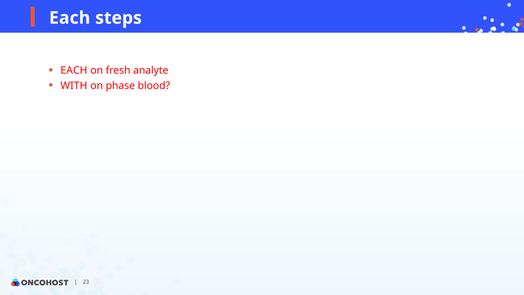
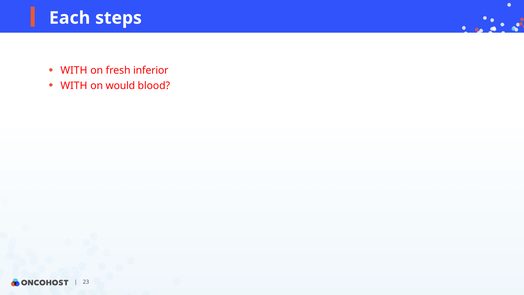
EACH at (74, 70): EACH -> WITH
analyte: analyte -> inferior
phase: phase -> would
